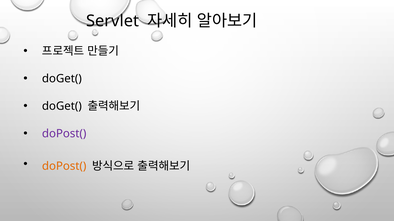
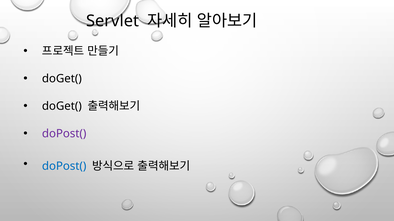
doPost( at (64, 167) colour: orange -> blue
